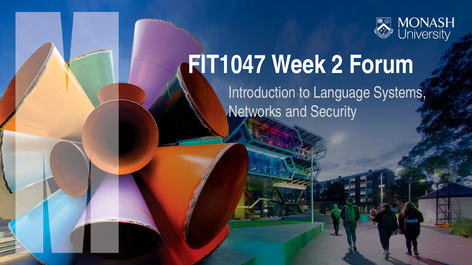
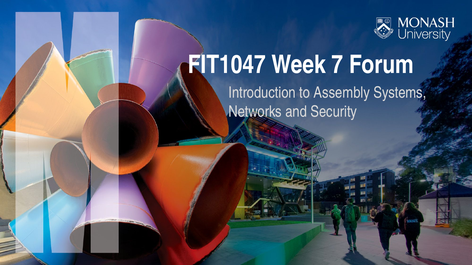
2: 2 -> 7
Language: Language -> Assembly
